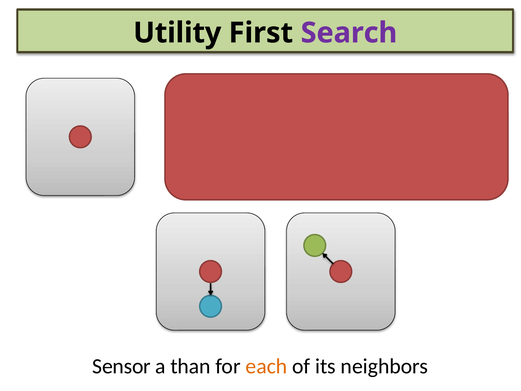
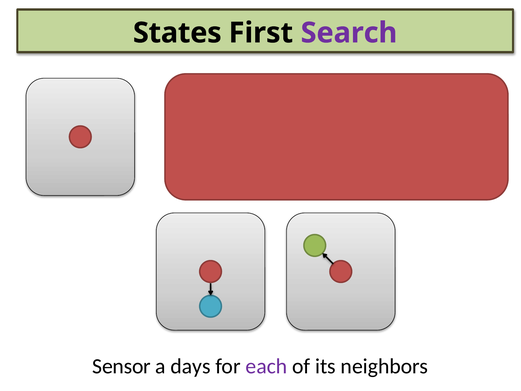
Utility: Utility -> States
than: than -> days
each colour: orange -> purple
